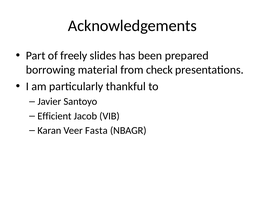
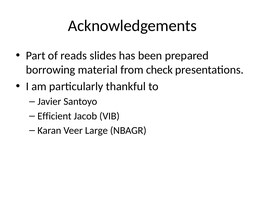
freely: freely -> reads
Fasta: Fasta -> Large
